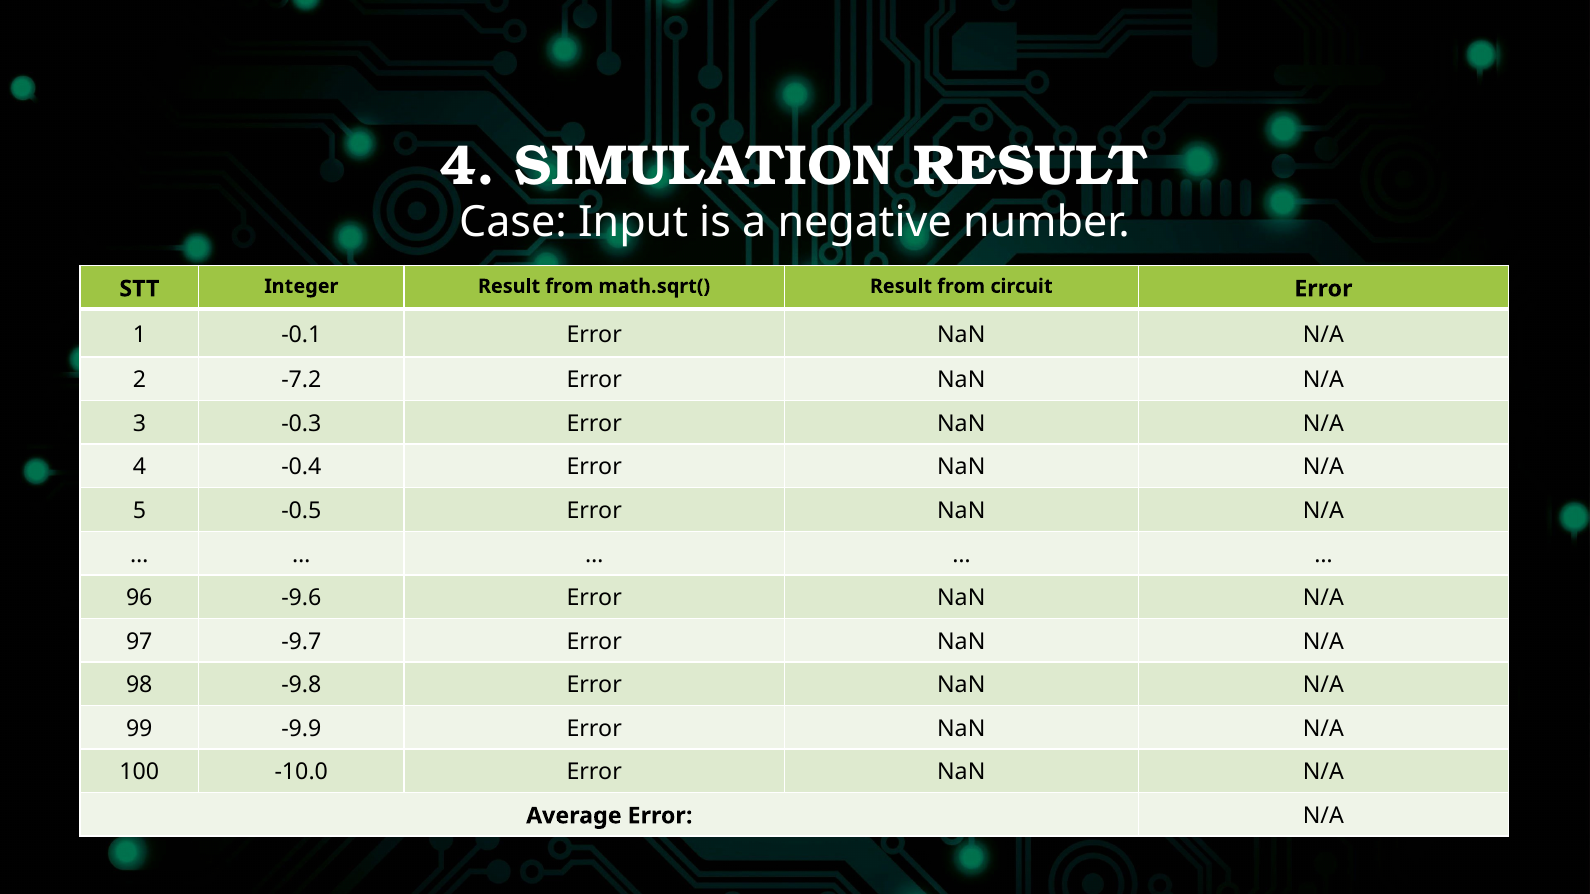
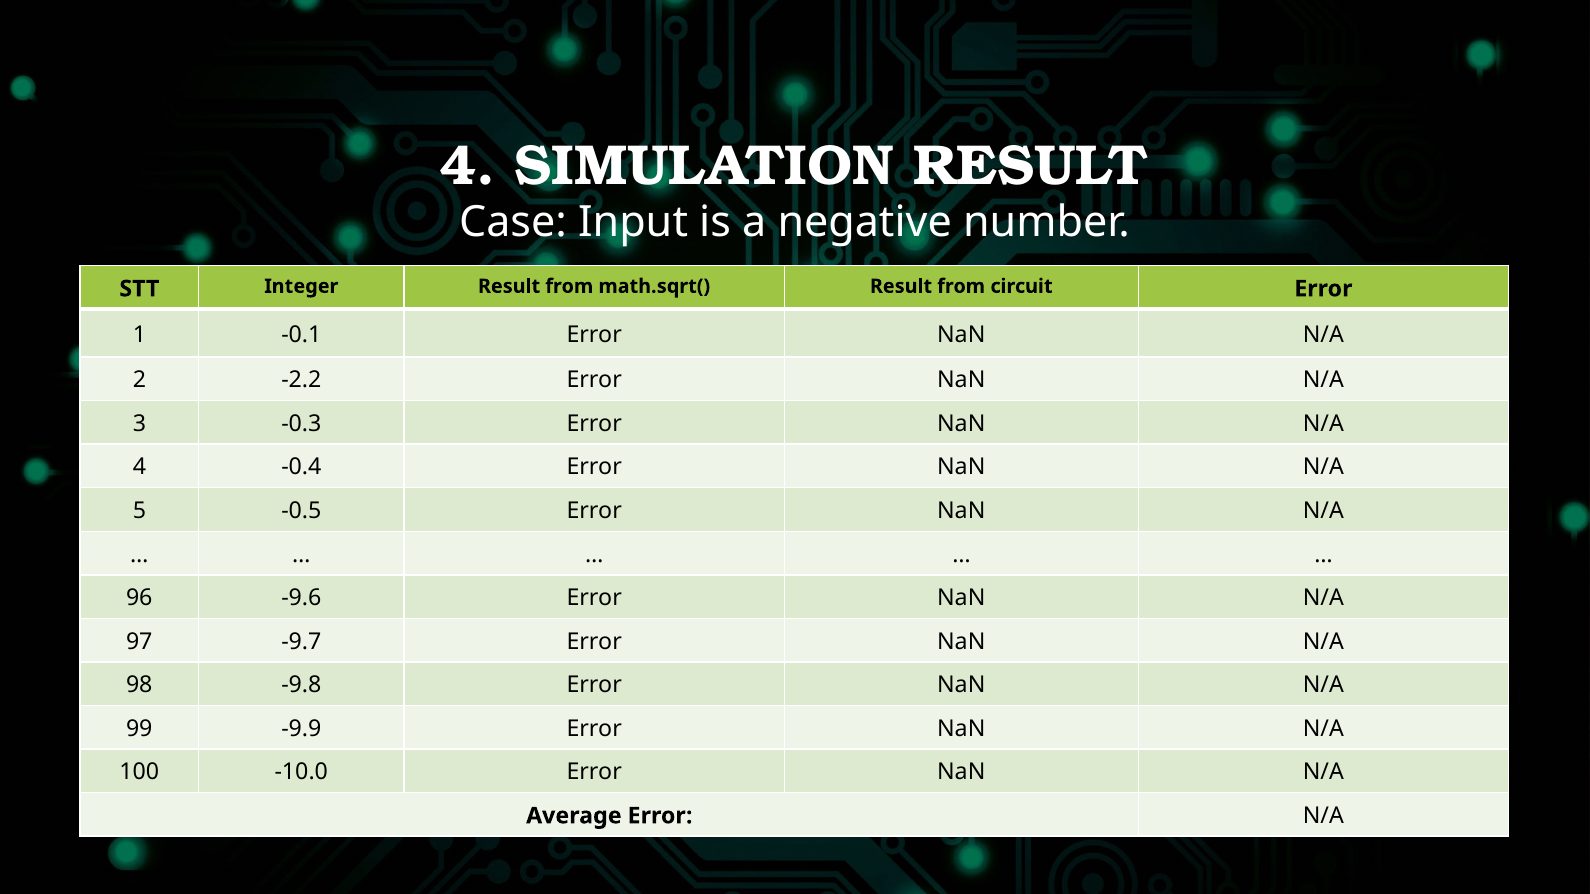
-7.2: -7.2 -> -2.2
